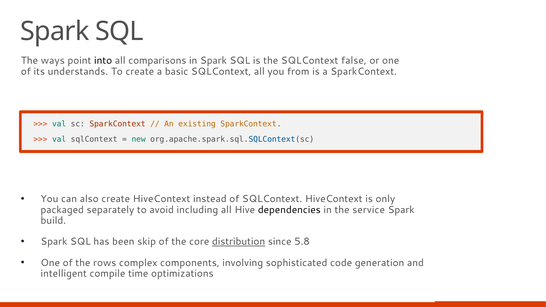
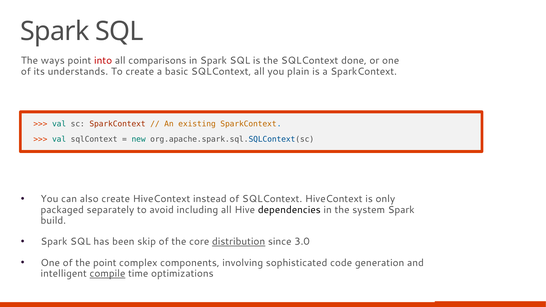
into colour: black -> red
false: false -> done
from: from -> plain
service: service -> system
5.8: 5.8 -> 3.0
the rows: rows -> point
compile underline: none -> present
